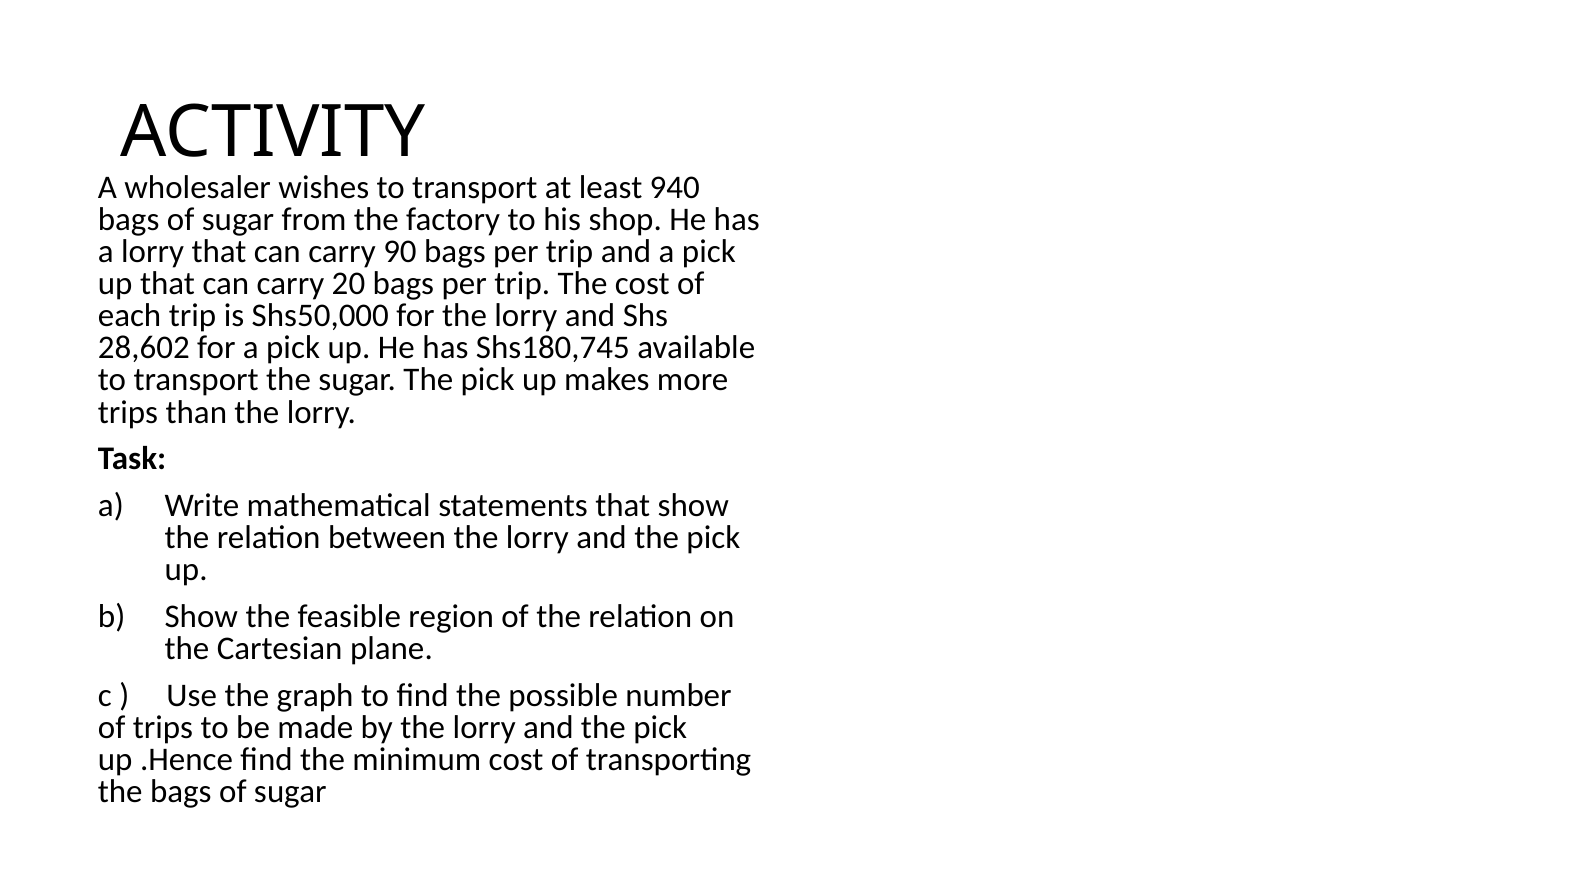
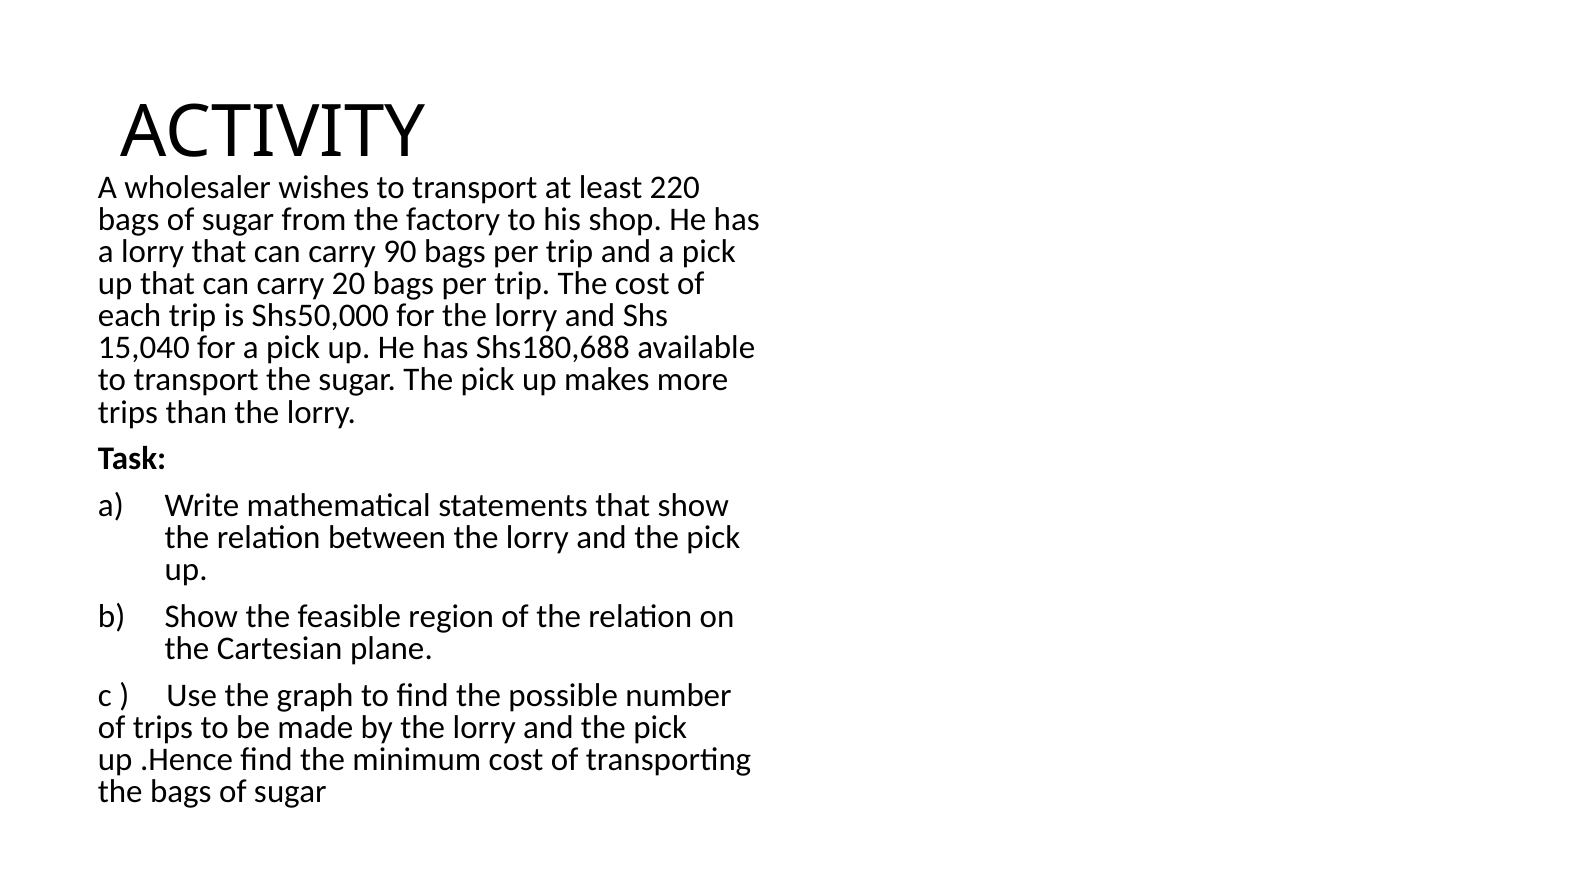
940: 940 -> 220
28,602: 28,602 -> 15,040
Shs180,745: Shs180,745 -> Shs180,688
